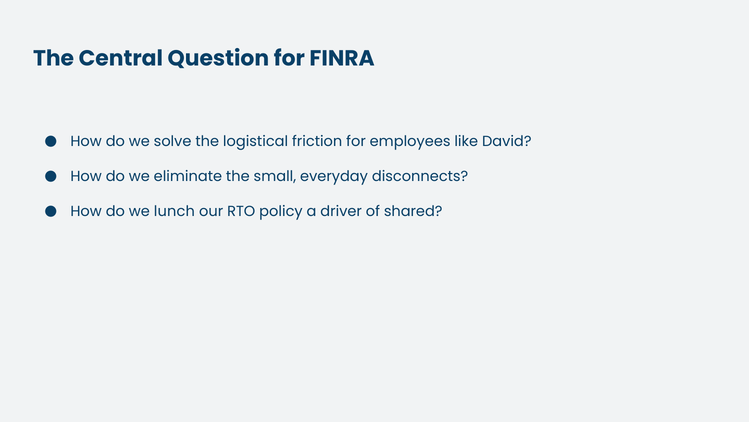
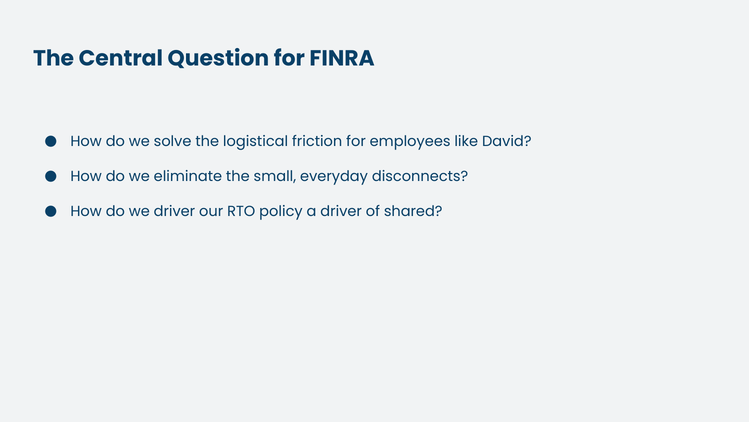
we lunch: lunch -> driver
